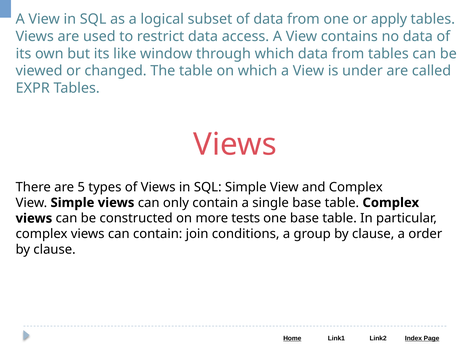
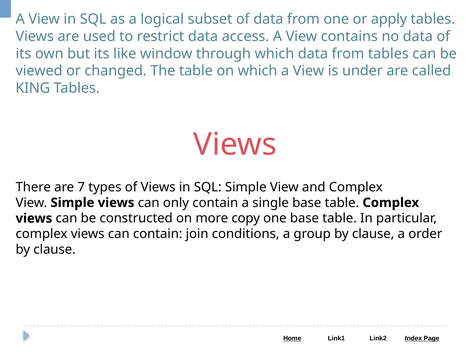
EXPR: EXPR -> KING
5: 5 -> 7
tests: tests -> copy
